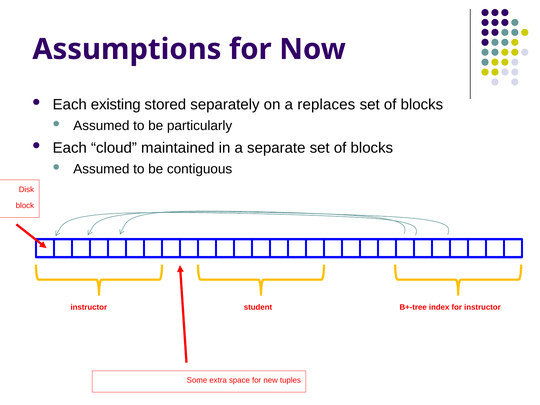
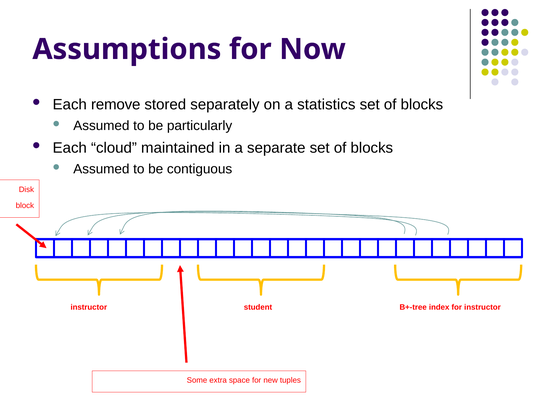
existing: existing -> remove
replaces: replaces -> statistics
